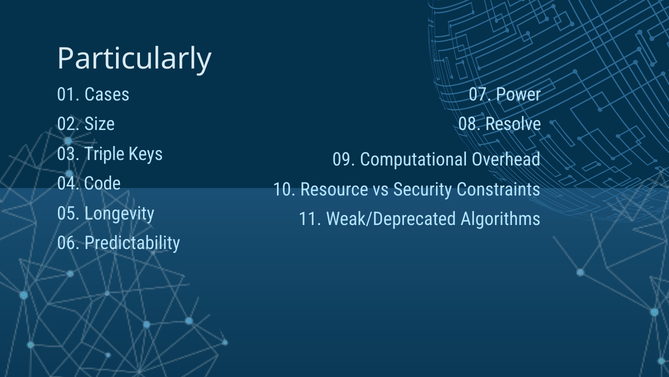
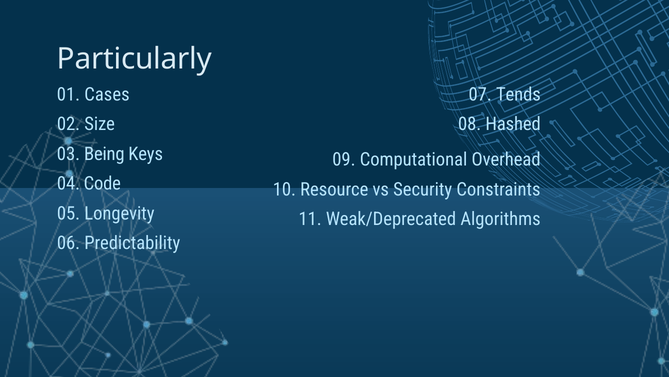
Power: Power -> Tends
Resolve: Resolve -> Hashed
Triple: Triple -> Being
